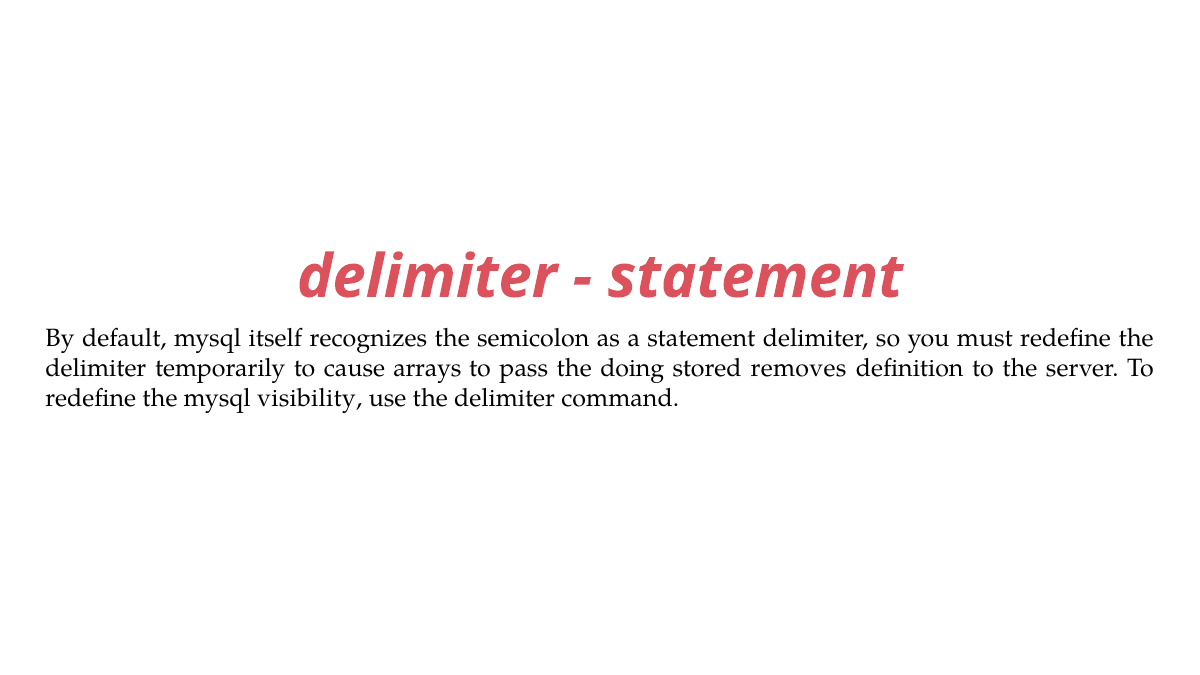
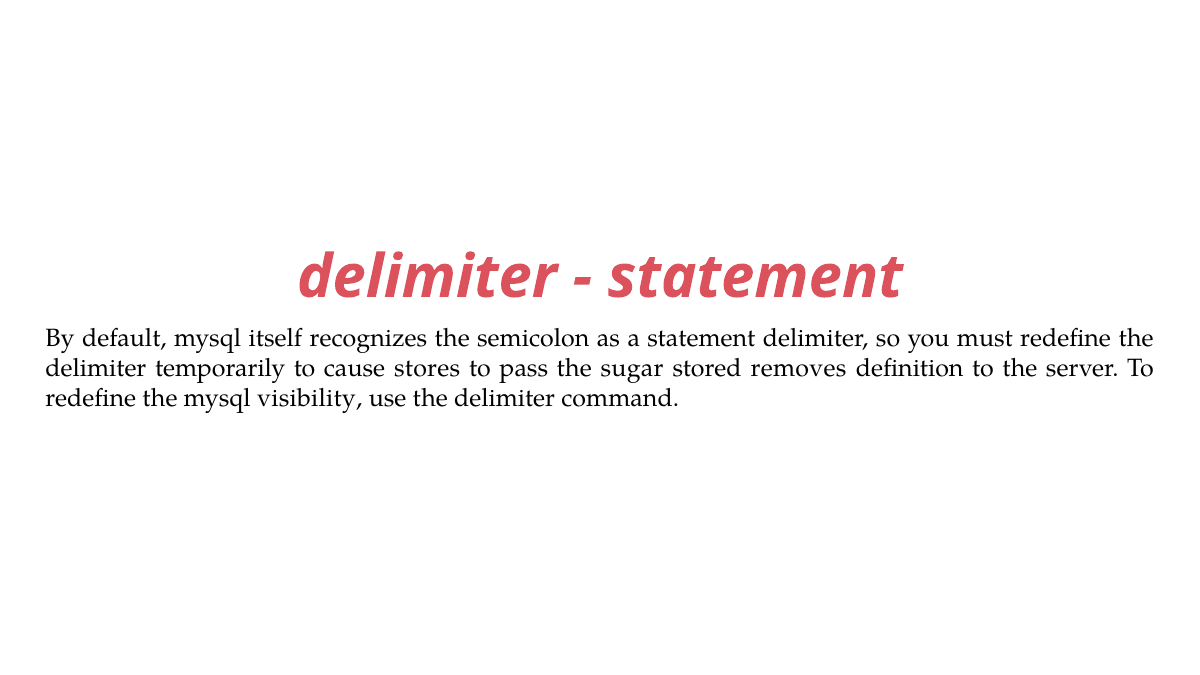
arrays: arrays -> stores
doing: doing -> sugar
